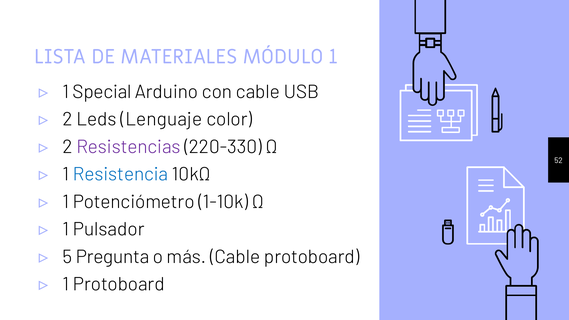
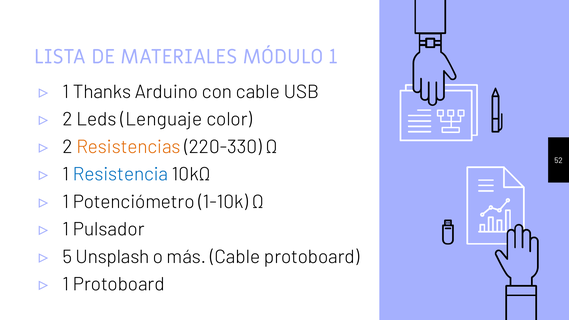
Special: Special -> Thanks
Resistencias colour: purple -> orange
Pregunta: Pregunta -> Unsplash
